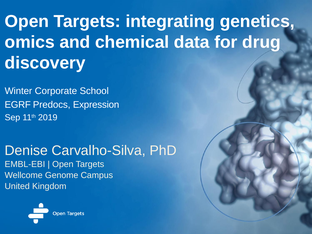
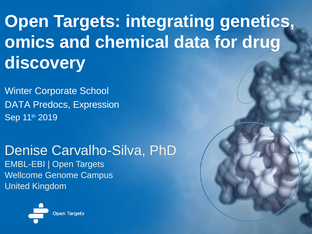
EGRF at (18, 105): EGRF -> DATA
